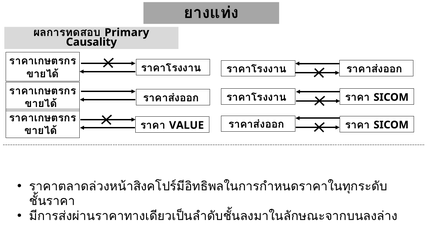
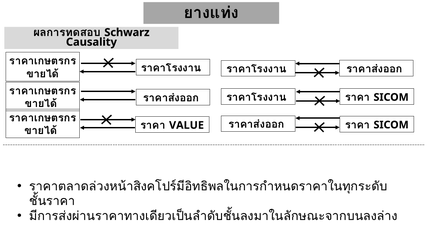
Primary: Primary -> Schwarz
